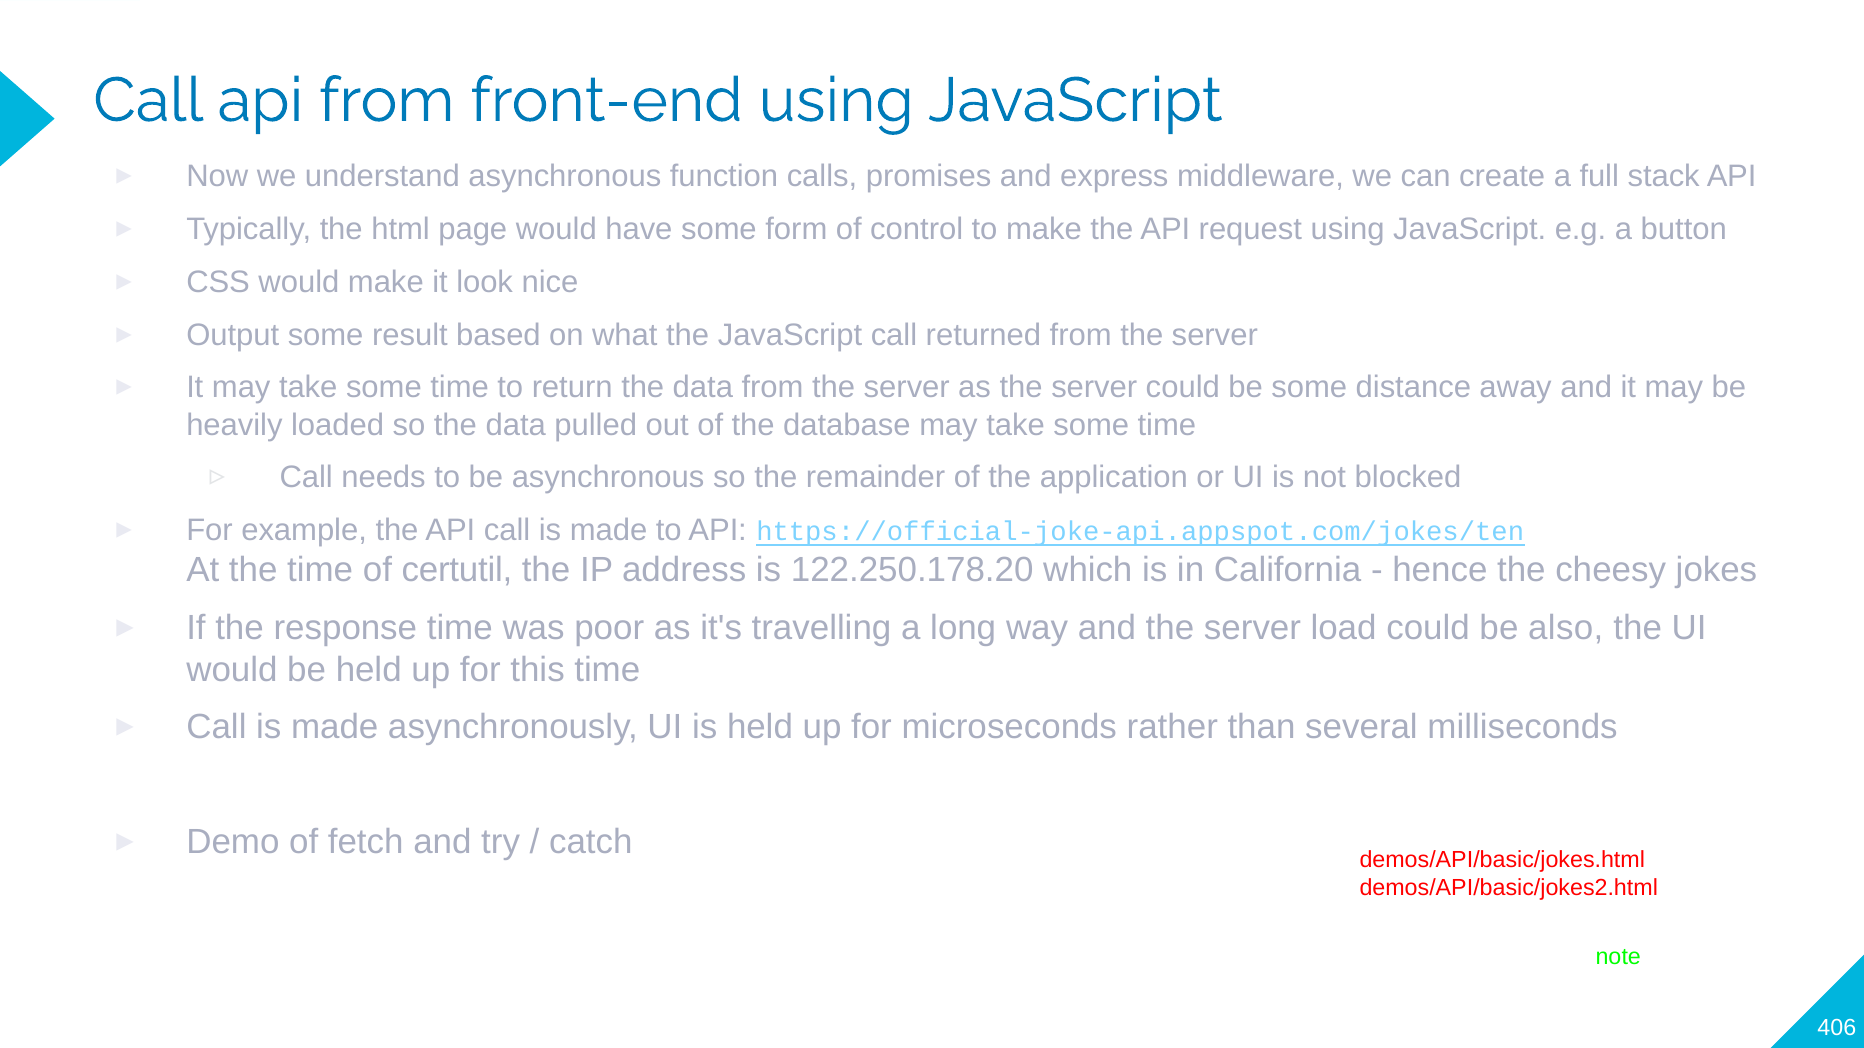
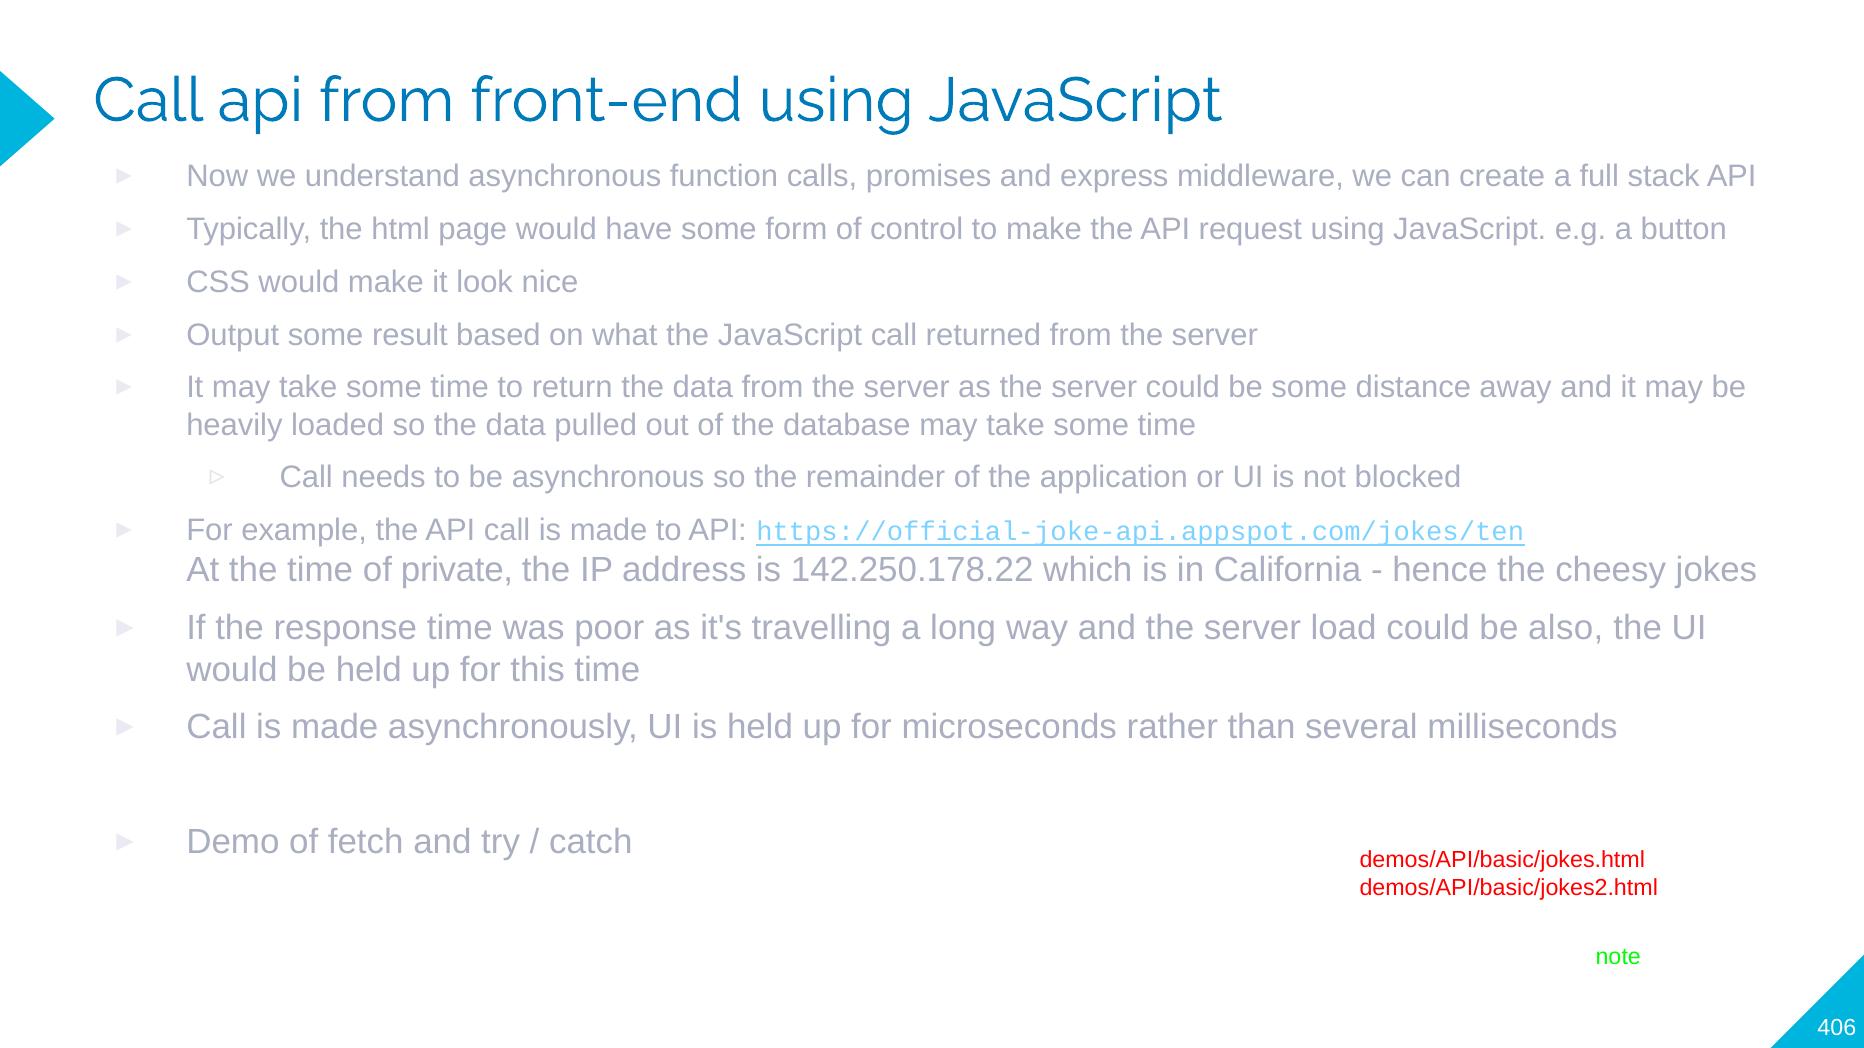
certutil: certutil -> private
122.250.178.20: 122.250.178.20 -> 142.250.178.22
